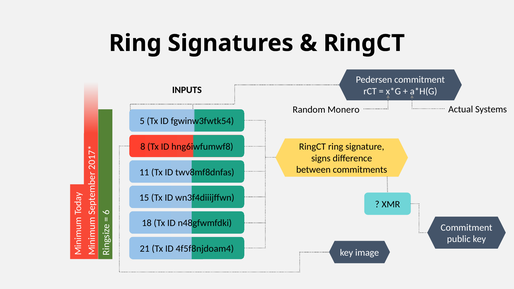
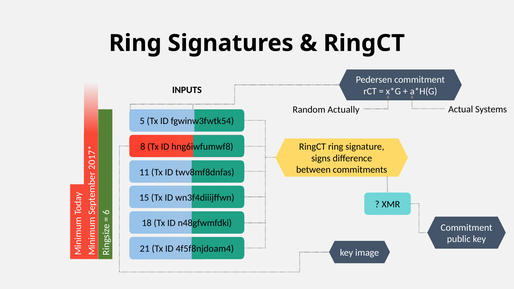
Monero: Monero -> Actually
